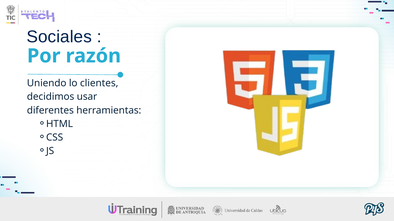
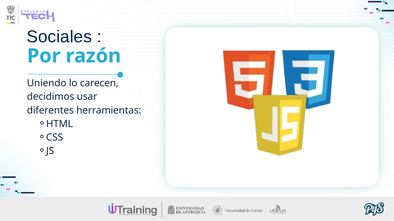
clientes: clientes -> carecen
